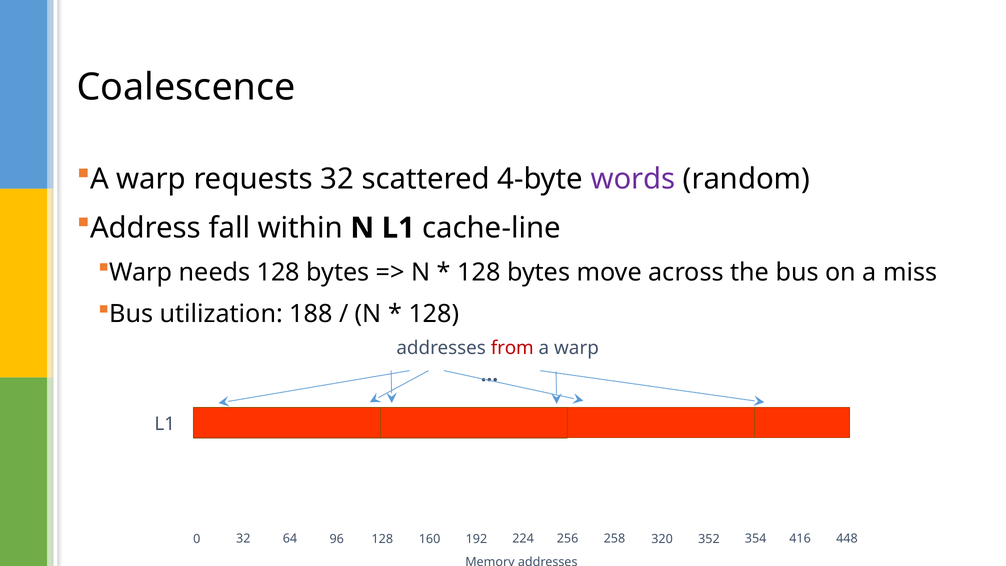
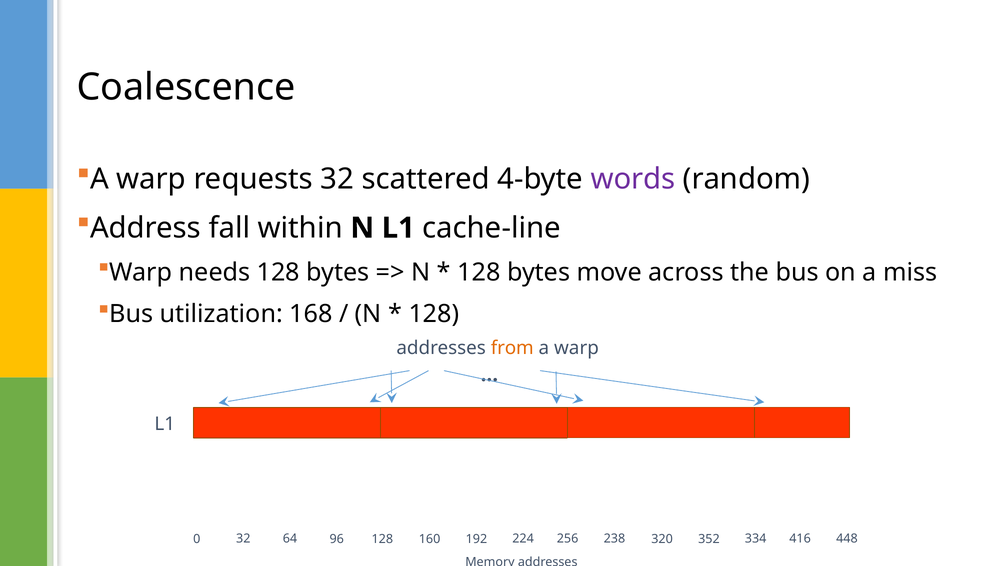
188: 188 -> 168
from colour: red -> orange
258: 258 -> 238
354: 354 -> 334
